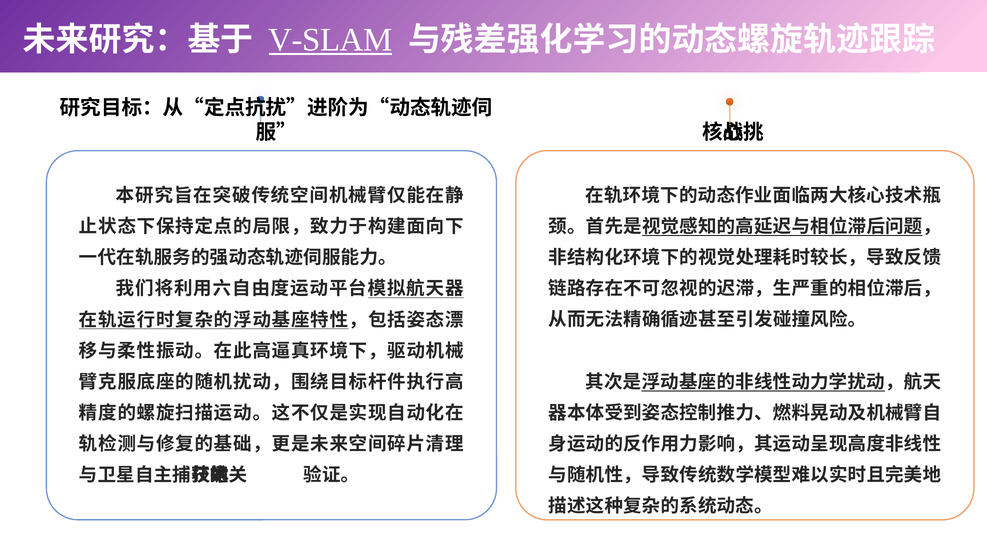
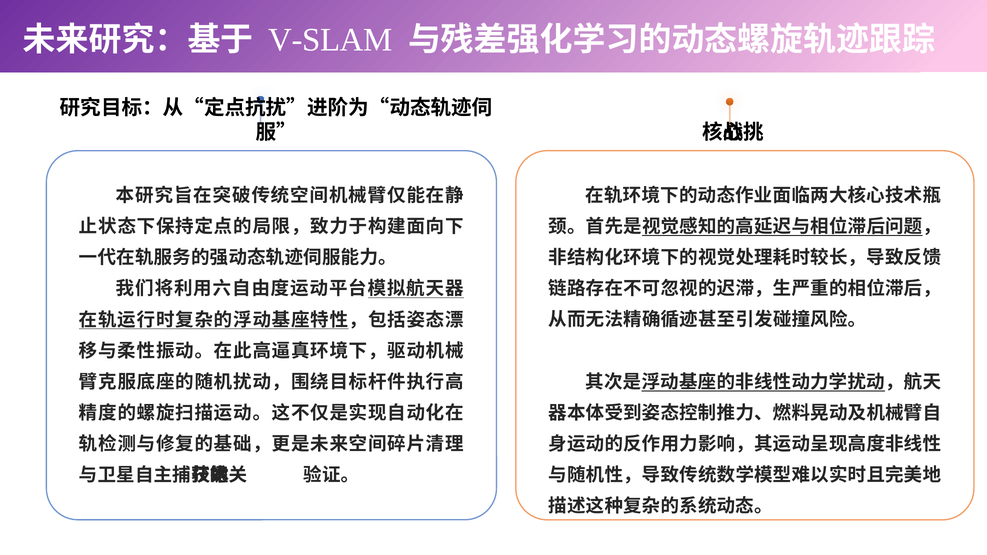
V-SLAM underline: present -> none
